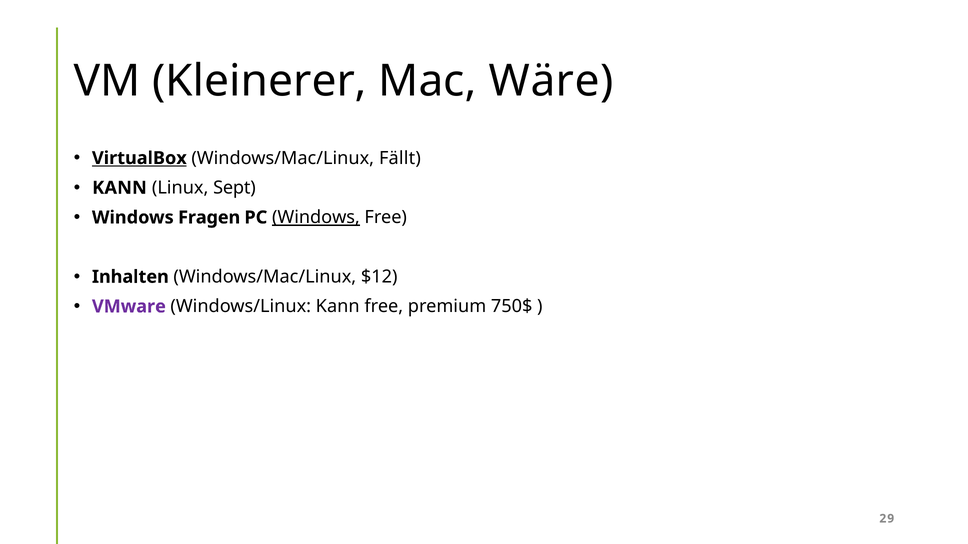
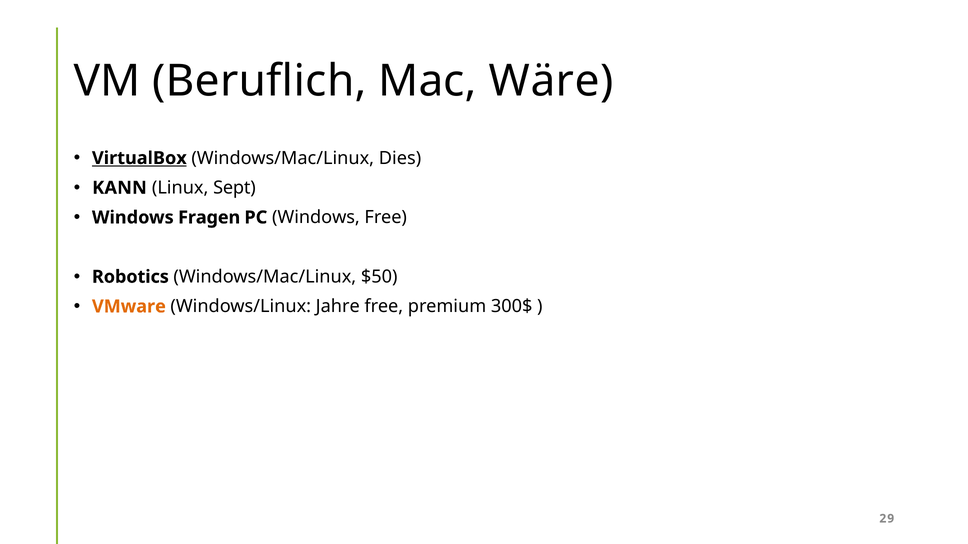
Kleinerer: Kleinerer -> Beruflich
Fällt: Fällt -> Dies
Windows at (316, 218) underline: present -> none
Inhalten: Inhalten -> Robotics
$12: $12 -> $50
VMware colour: purple -> orange
Windows/Linux Kann: Kann -> Jahre
750$: 750$ -> 300$
